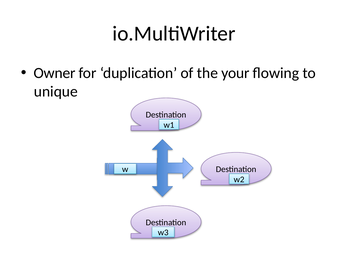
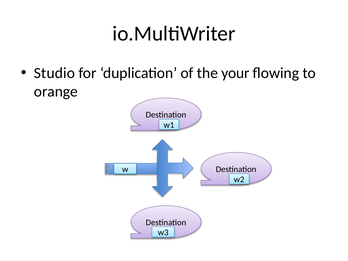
Owner: Owner -> Studio
unique: unique -> orange
